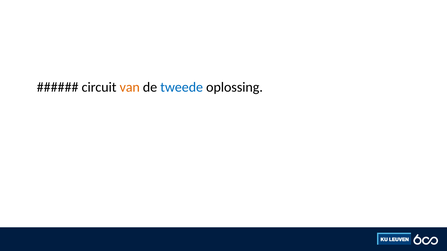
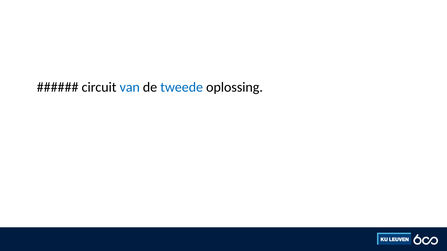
van colour: orange -> blue
